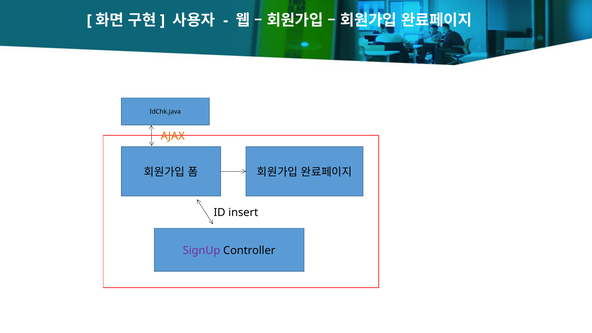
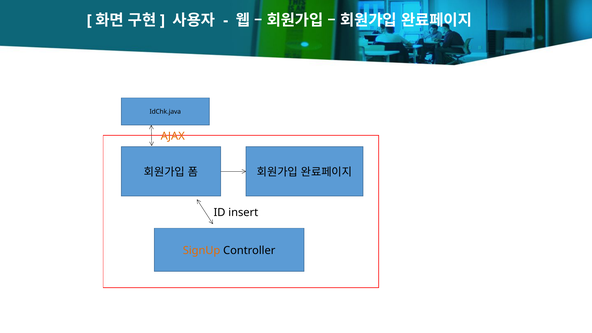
SignUp colour: purple -> orange
